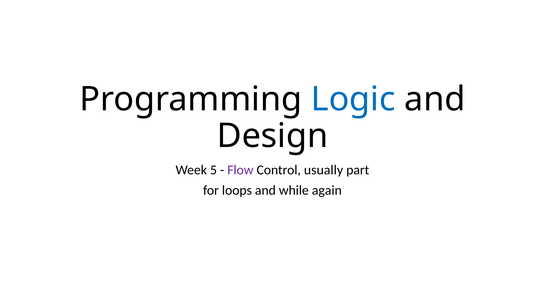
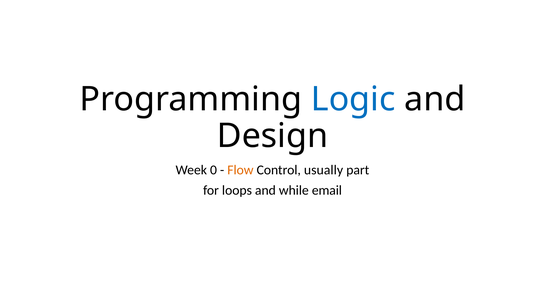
5: 5 -> 0
Flow colour: purple -> orange
again: again -> email
